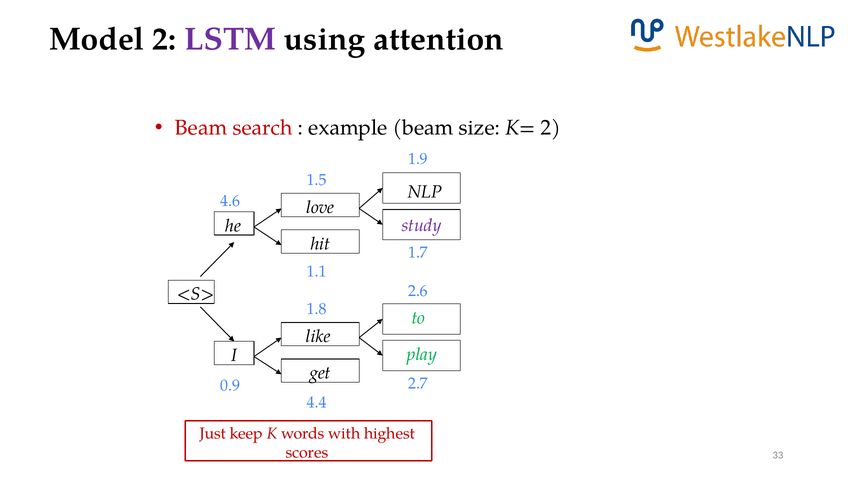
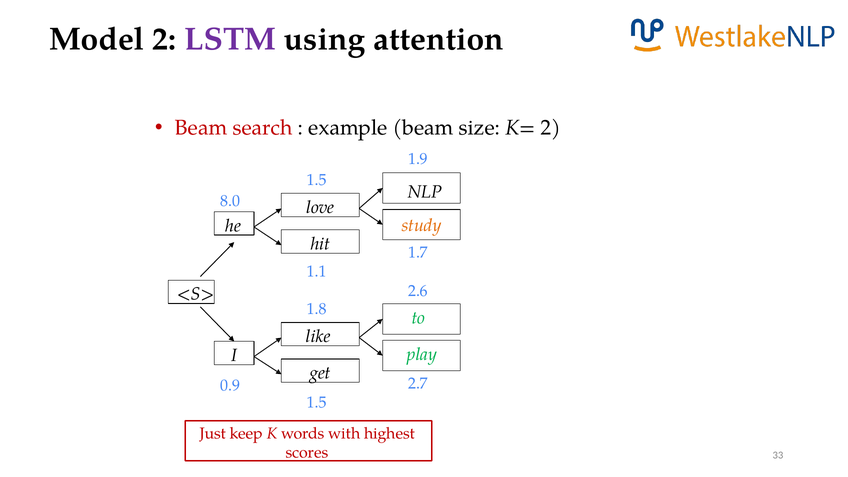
4.6: 4.6 -> 8.0
study colour: purple -> orange
4.4 at (317, 403): 4.4 -> 1.5
